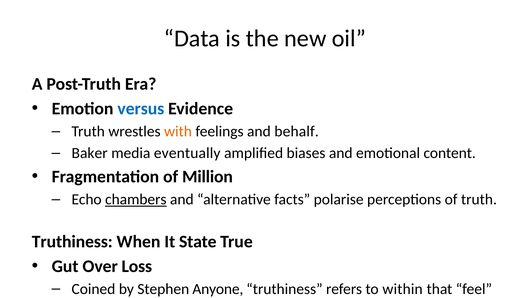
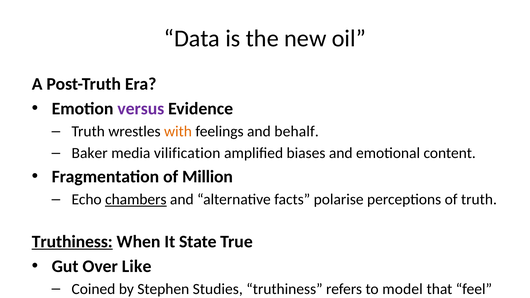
versus colour: blue -> purple
eventually: eventually -> vilification
Truthiness at (72, 242) underline: none -> present
Loss: Loss -> Like
Anyone: Anyone -> Studies
within: within -> model
